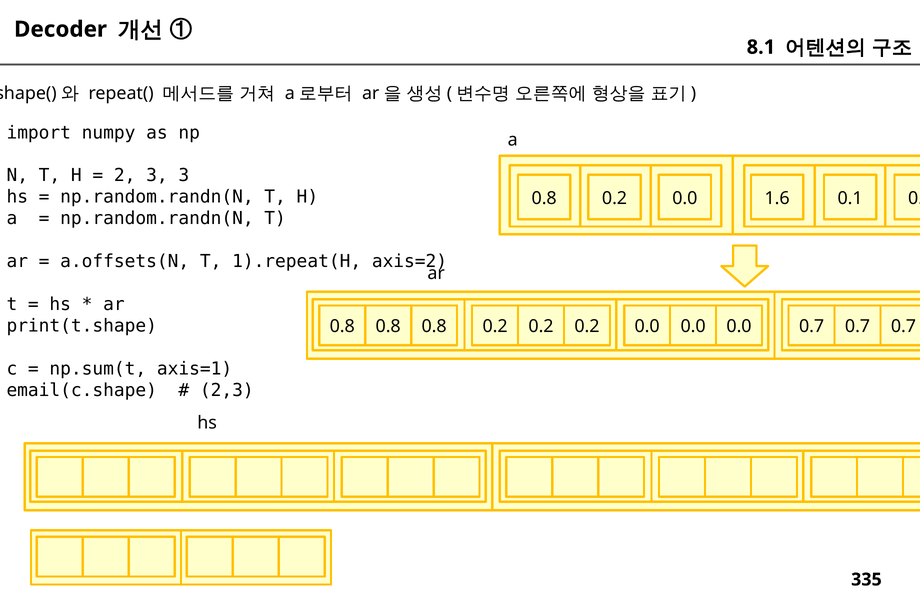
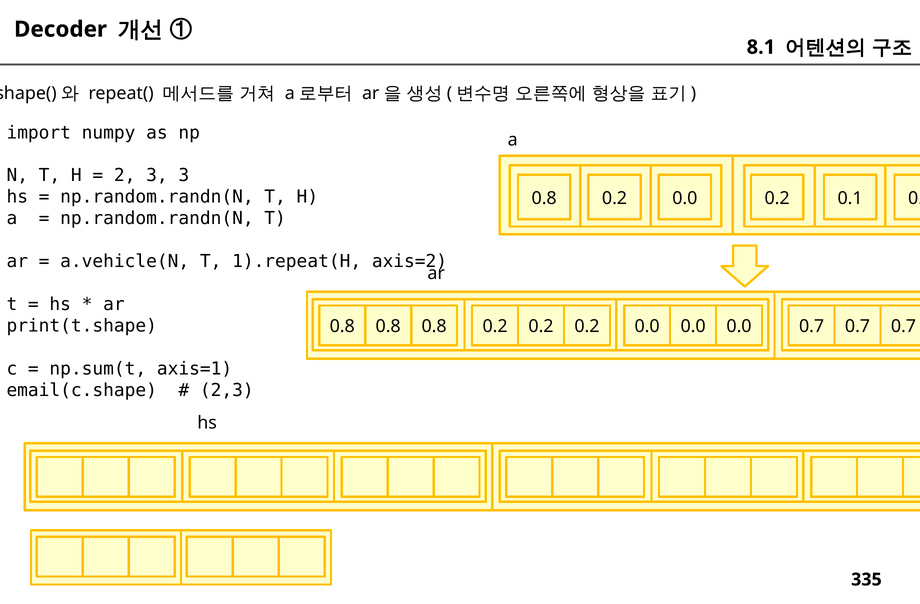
0.0 1.6: 1.6 -> 0.2
a.offsets(N: a.offsets(N -> a.vehicle(N
